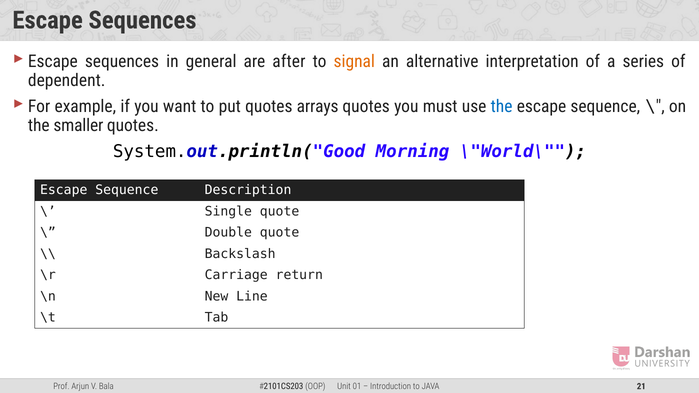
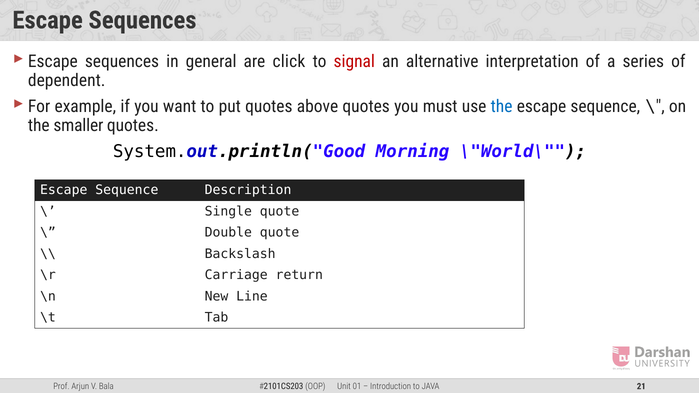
after: after -> click
signal colour: orange -> red
arrays: arrays -> above
